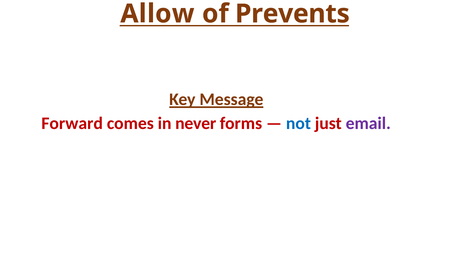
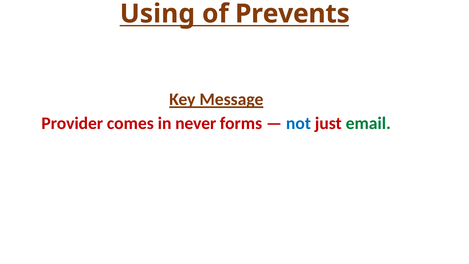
Allow: Allow -> Using
Forward: Forward -> Provider
email colour: purple -> green
